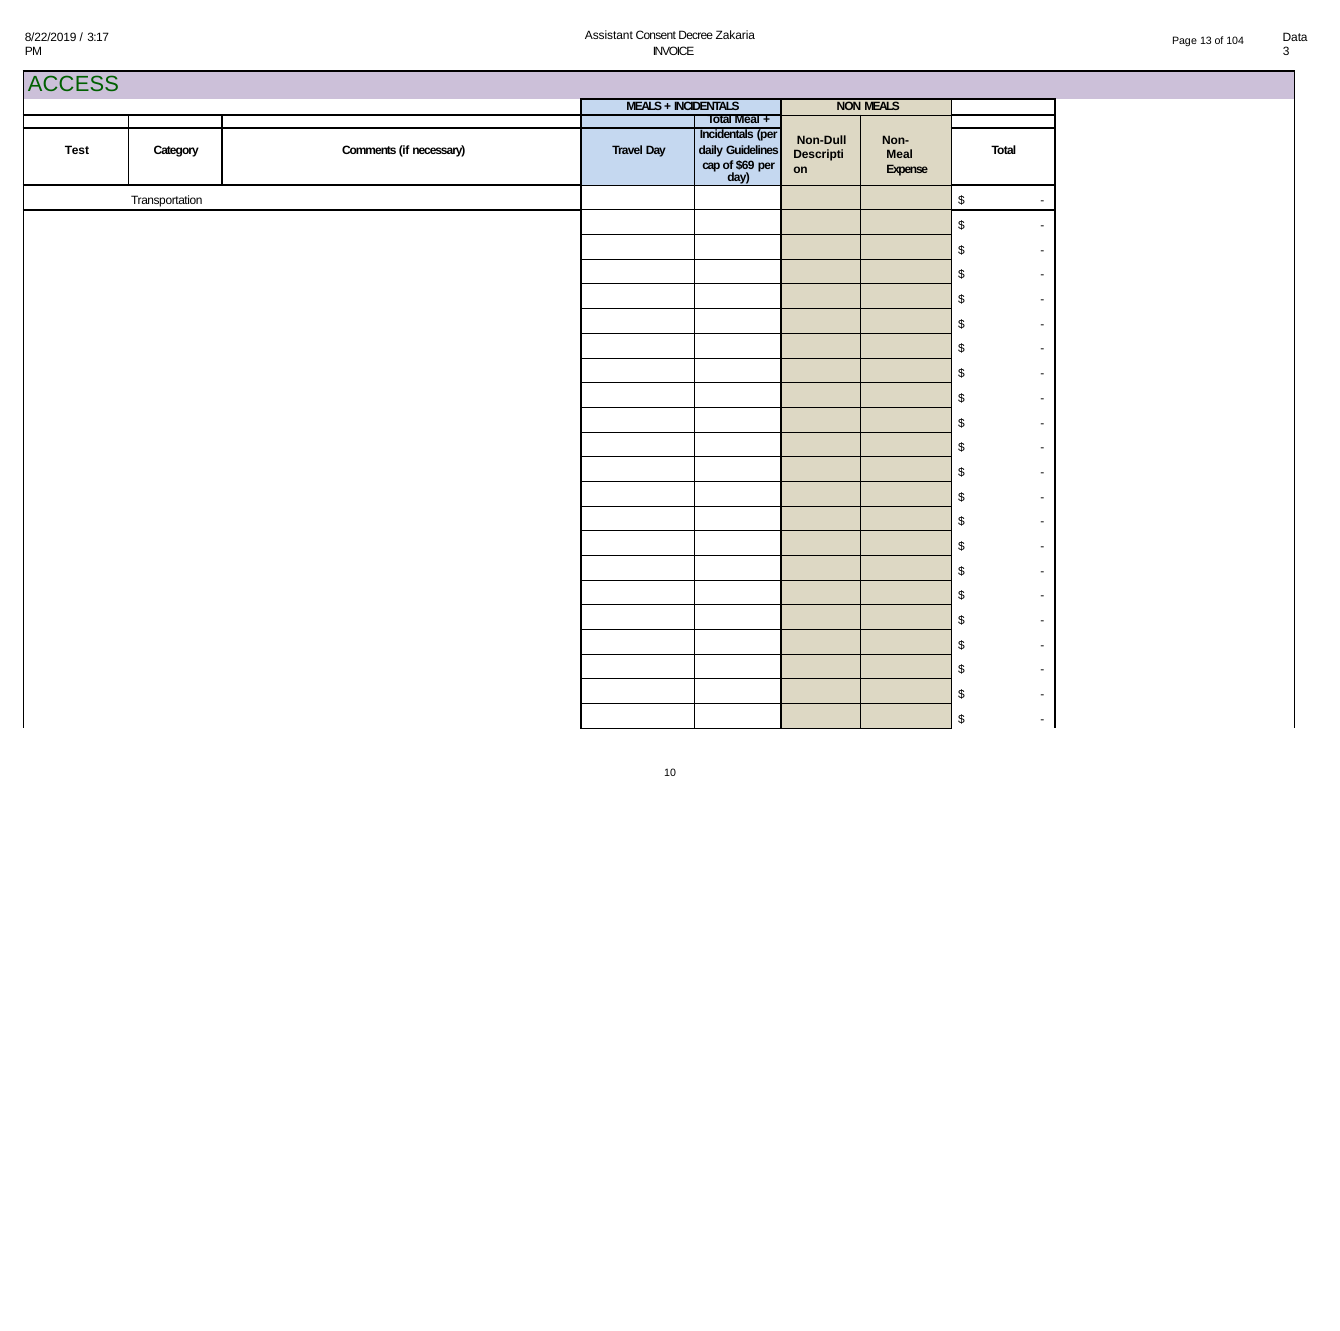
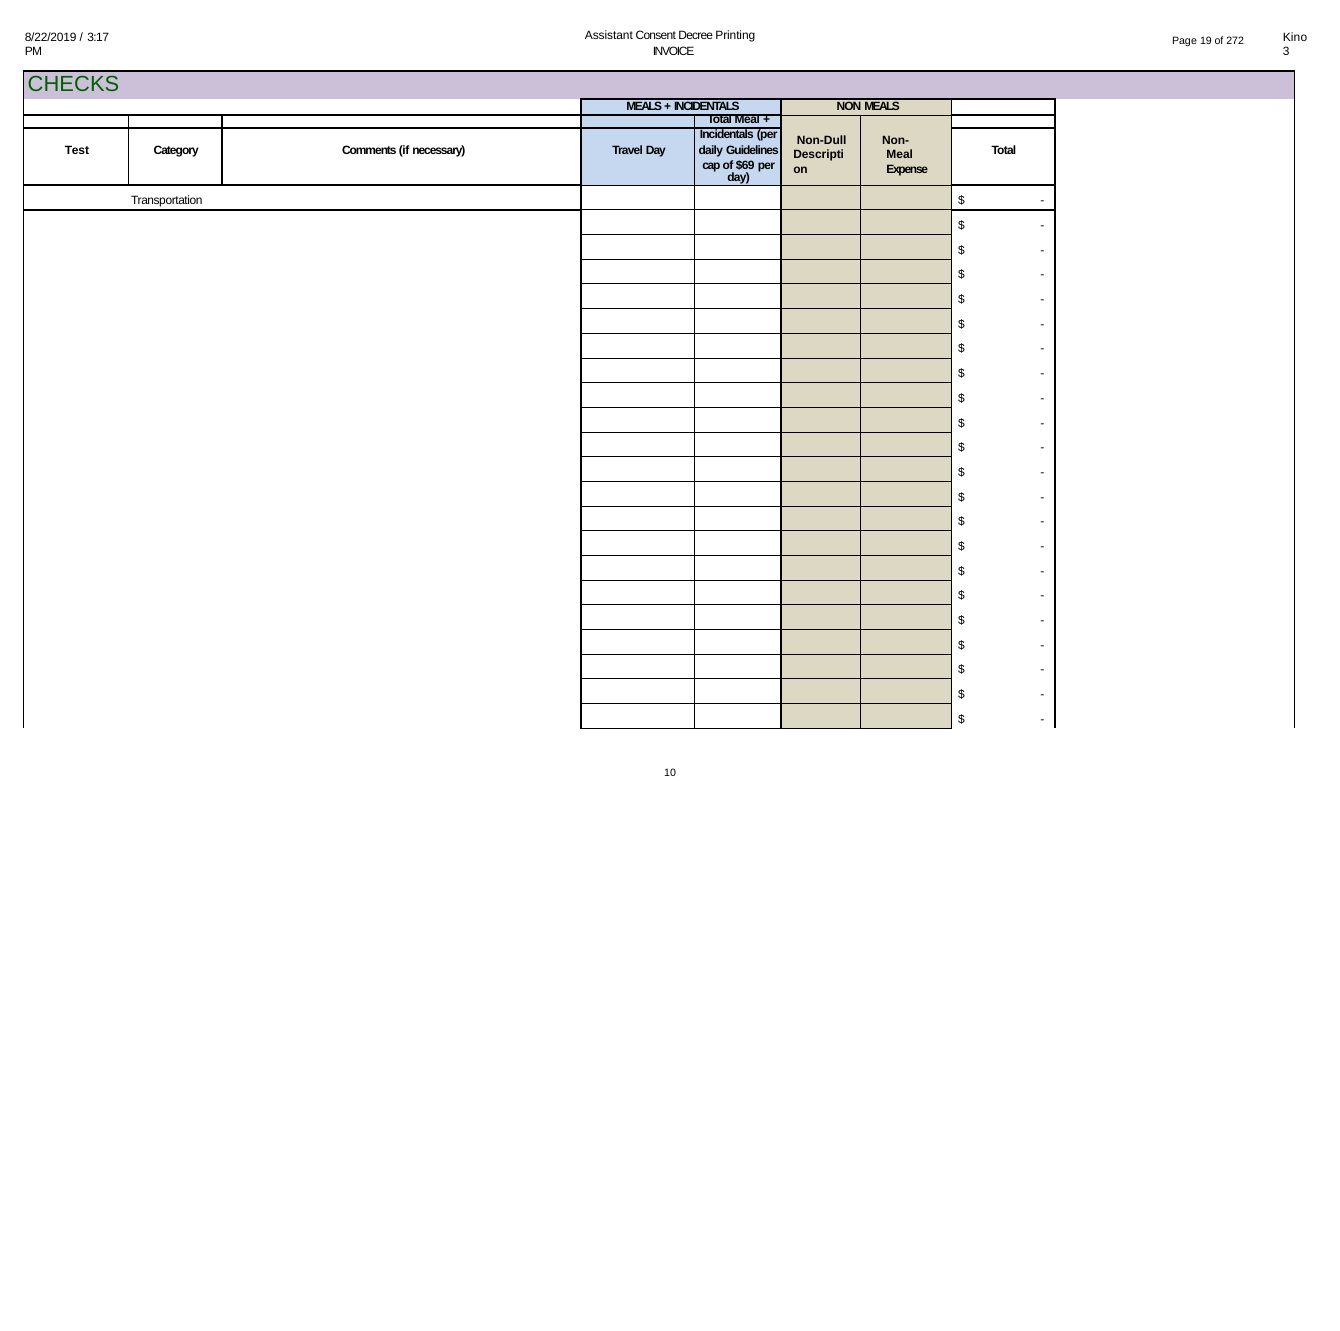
Zakaria: Zakaria -> Printing
Data: Data -> Kino
13: 13 -> 19
104: 104 -> 272
ACCESS: ACCESS -> CHECKS
